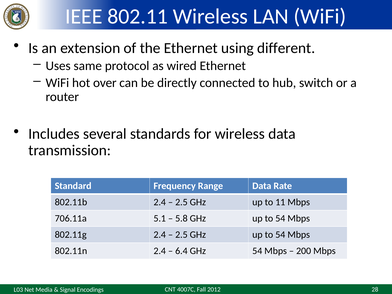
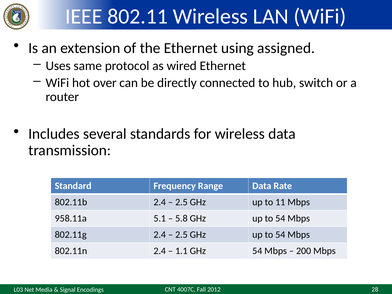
different: different -> assigned
706.11a: 706.11a -> 958.11a
6.4: 6.4 -> 1.1
